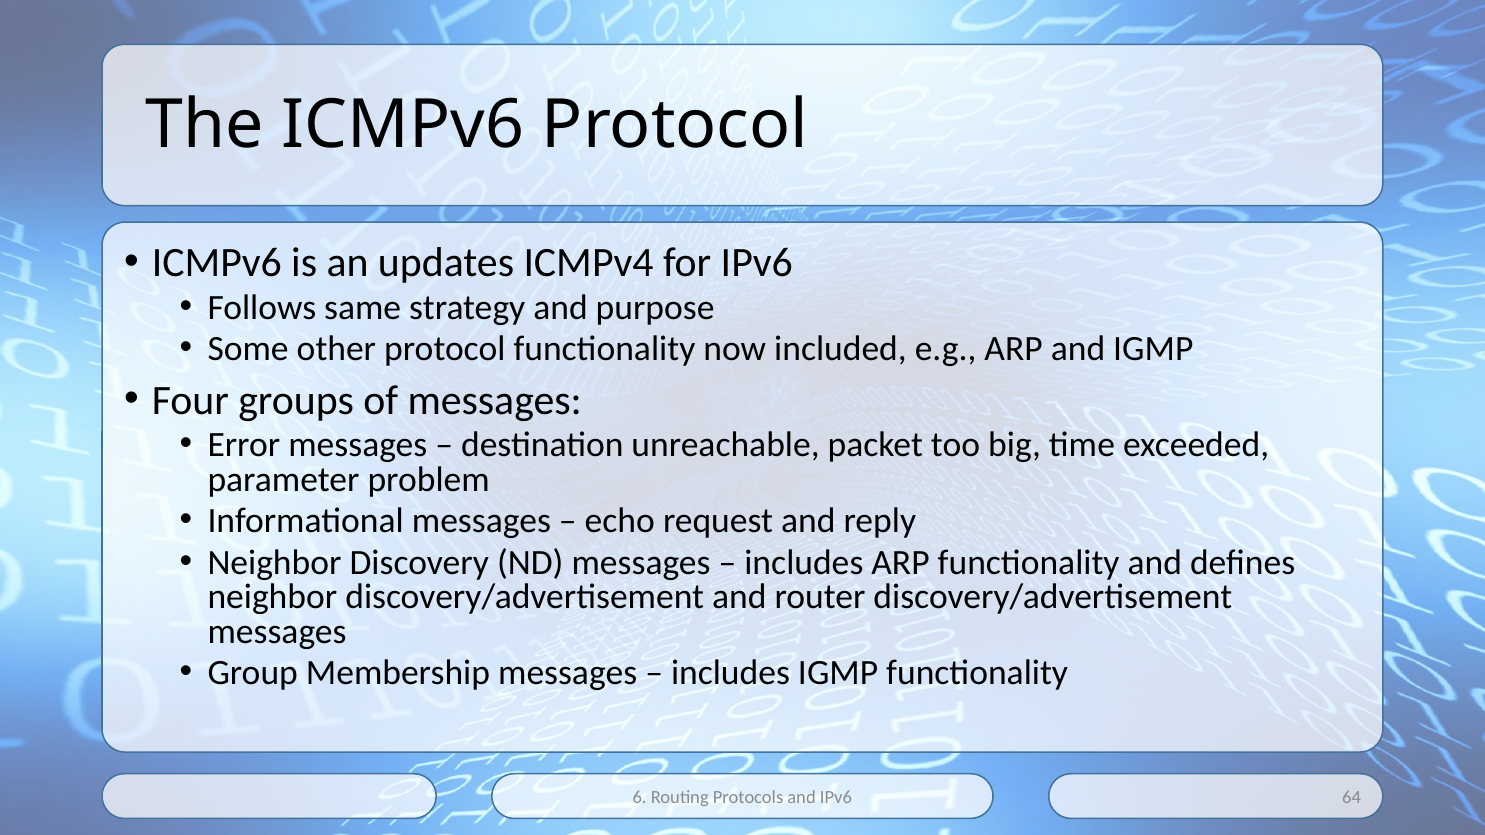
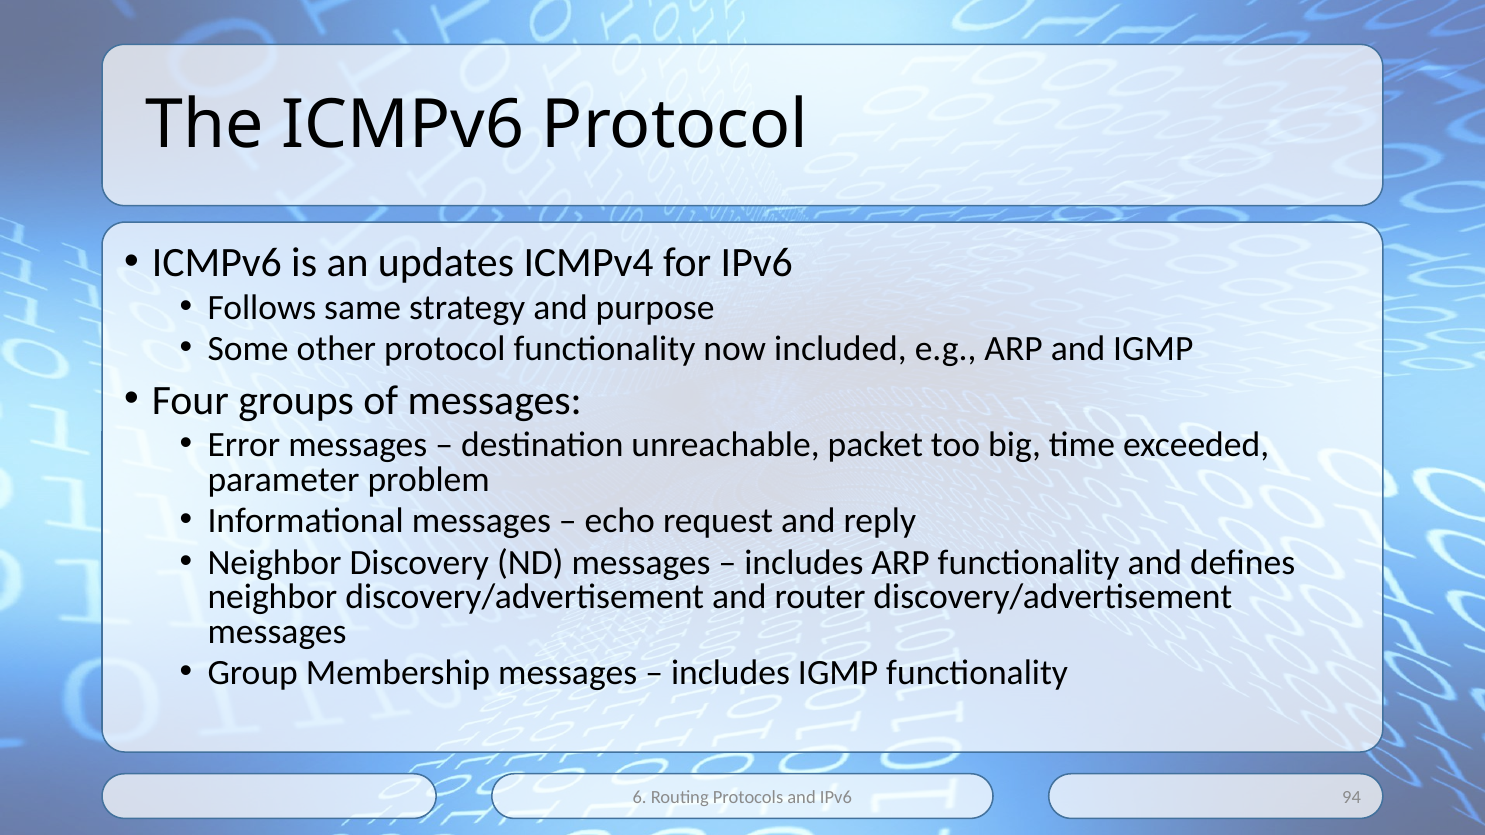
64: 64 -> 94
